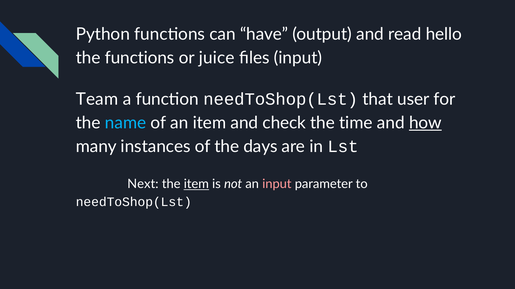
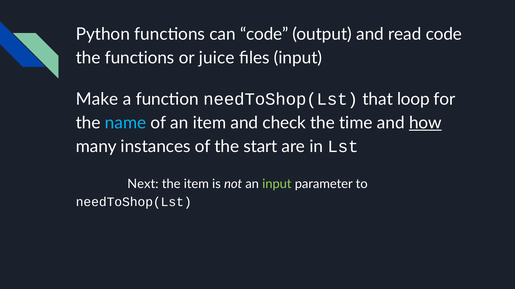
can have: have -> code
read hello: hello -> code
Team: Team -> Make
user: user -> loop
days: days -> start
item at (196, 184) underline: present -> none
input at (277, 184) colour: pink -> light green
